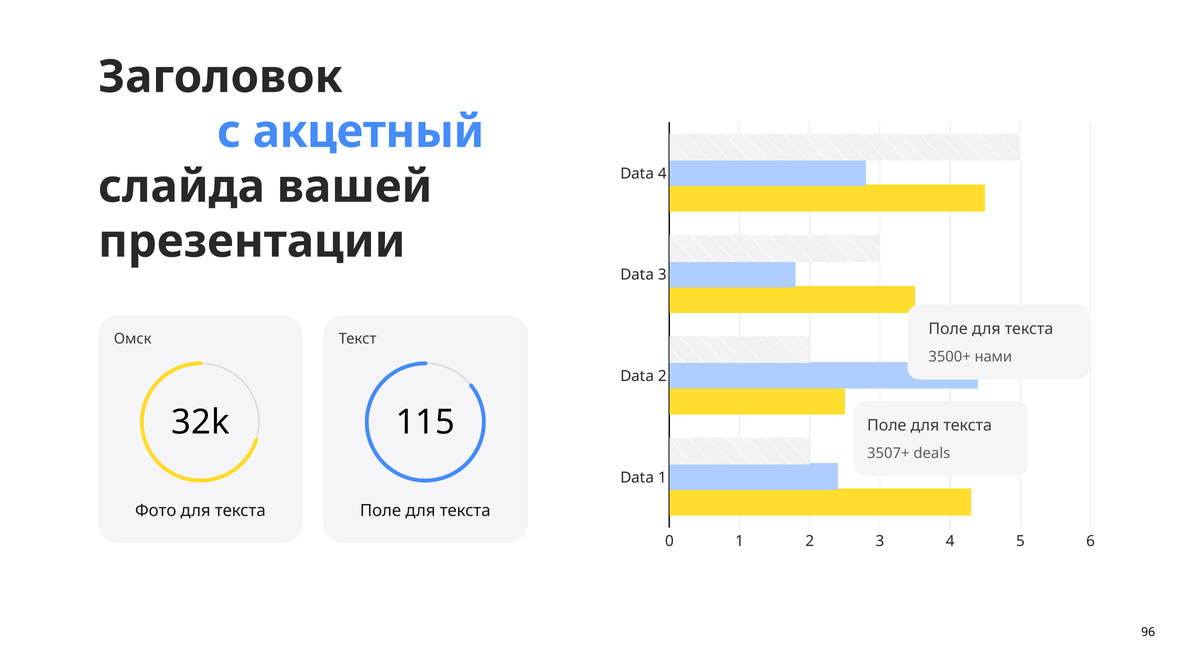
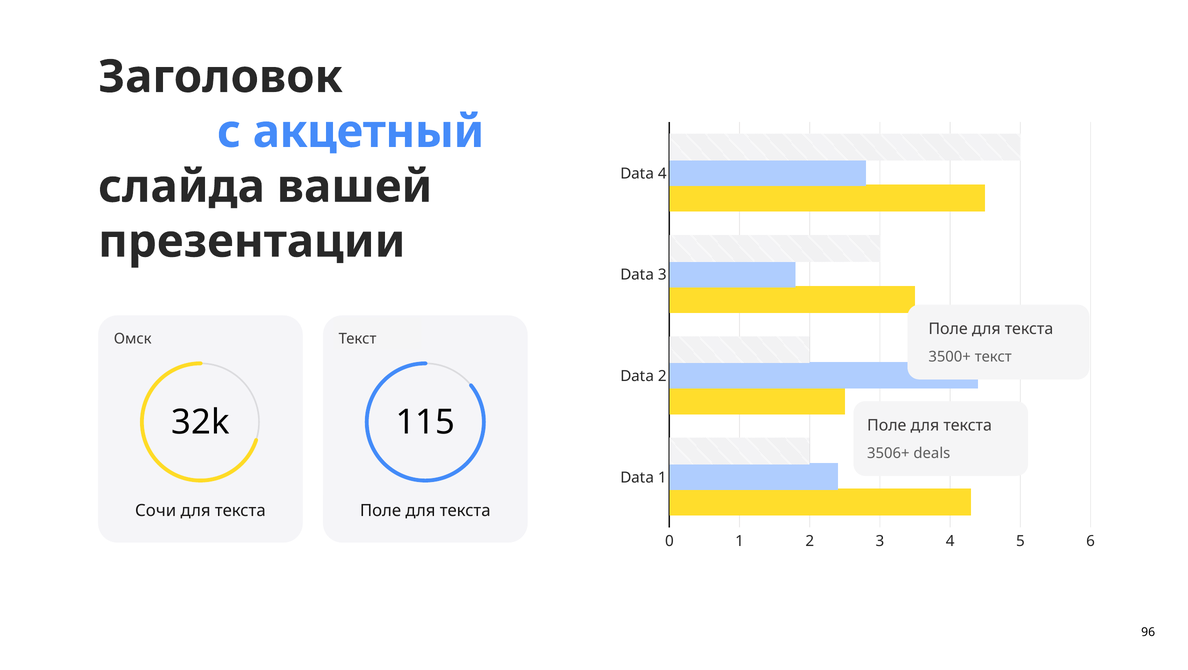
3500+ нами: нами -> текст
3507+: 3507+ -> 3506+
Фото: Фото -> Сочи
